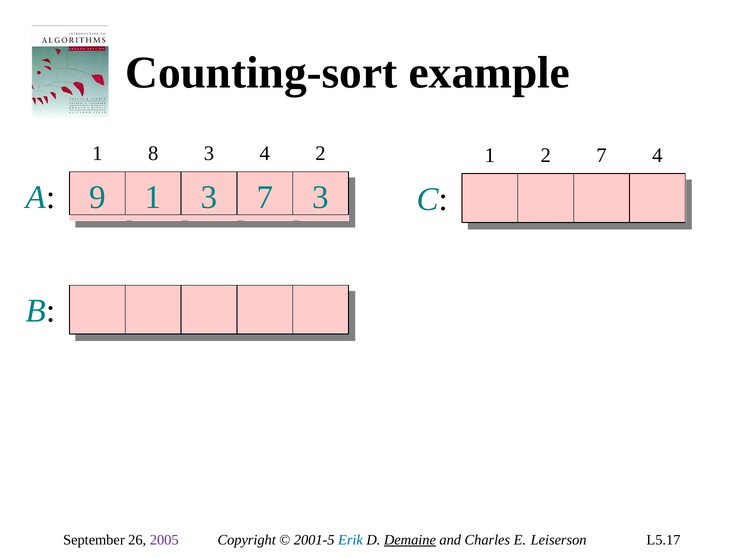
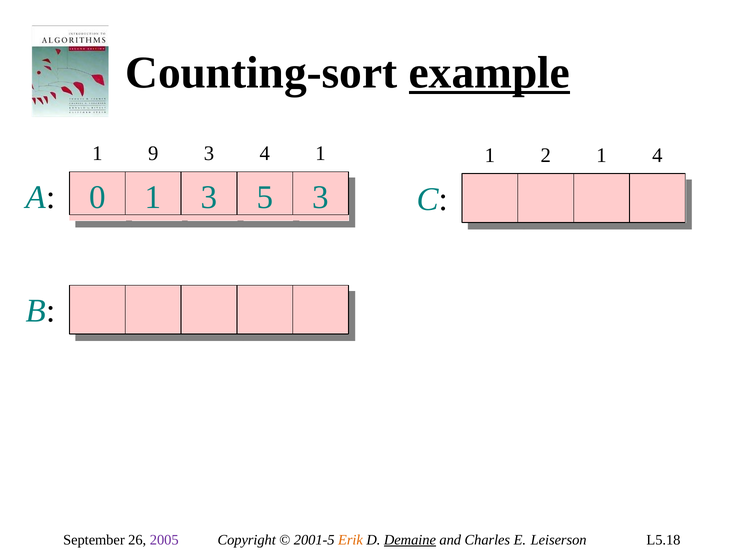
example underline: none -> present
8: 8 -> 9
4 2: 2 -> 1
2 7: 7 -> 1
9: 9 -> 0
3 7: 7 -> 5
Erik colour: blue -> orange
L5.17: L5.17 -> L5.18
